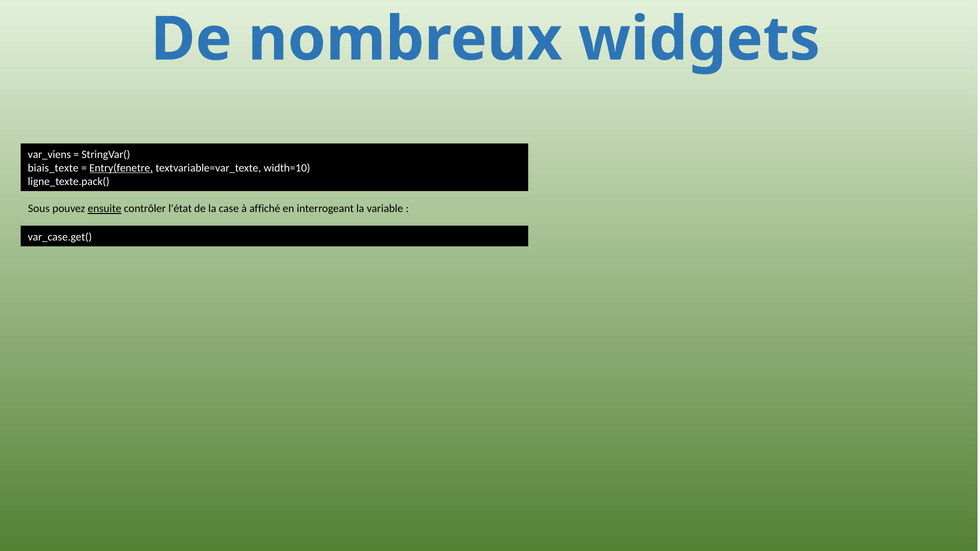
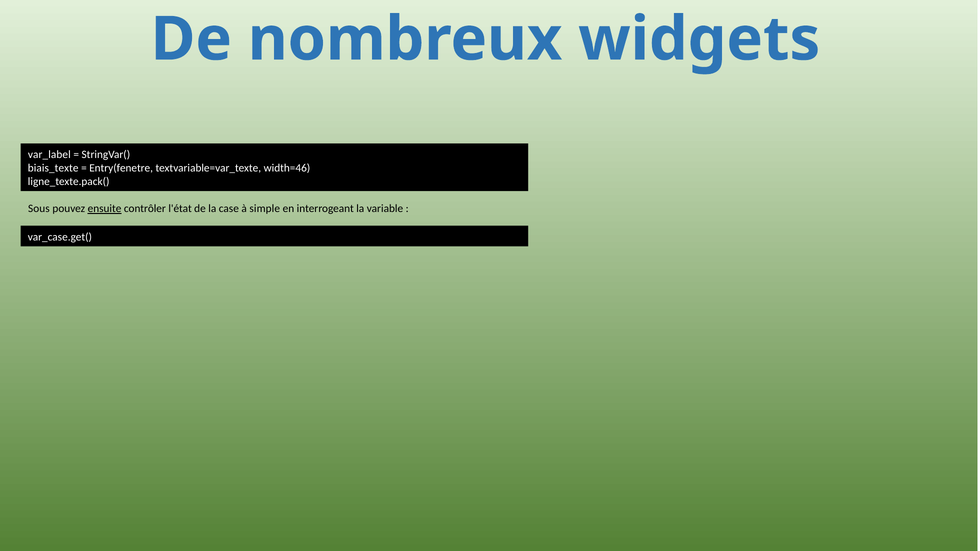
var_viens: var_viens -> var_label
Entry(fenetre underline: present -> none
width=10: width=10 -> width=46
affiché: affiché -> simple
